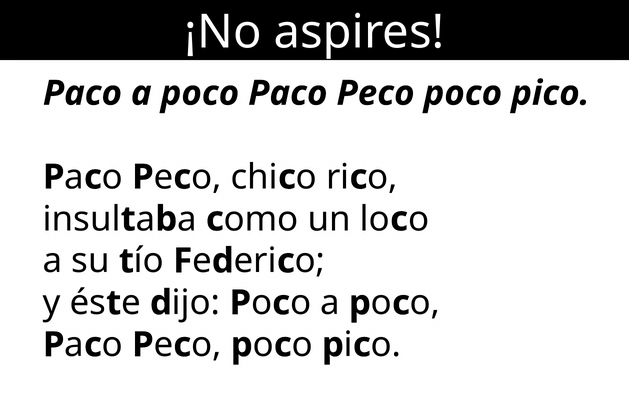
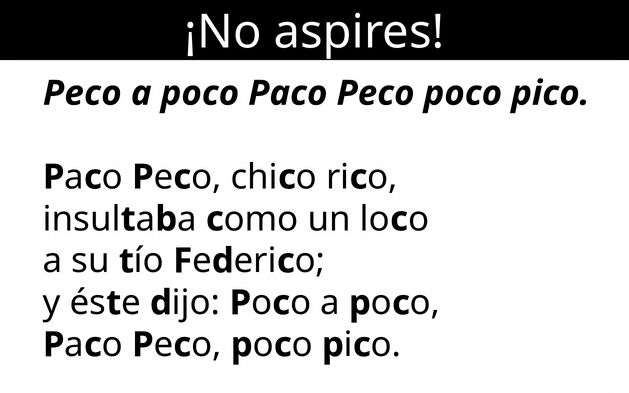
Paco at (82, 93): Paco -> Peco
